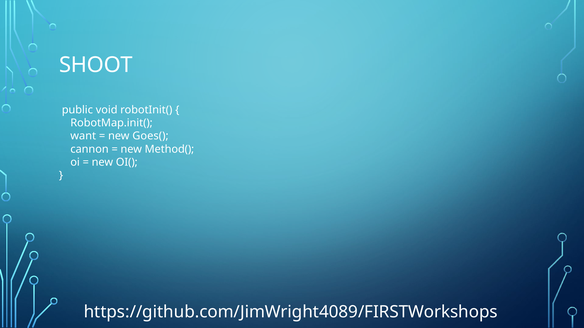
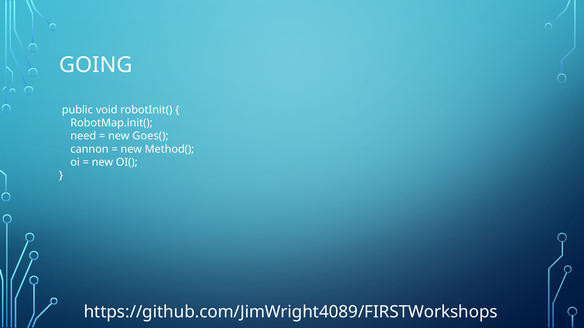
SHOOT: SHOOT -> GOING
want: want -> need
